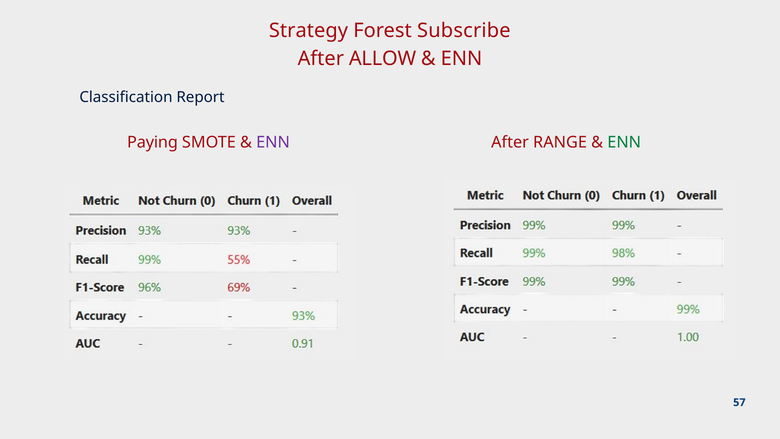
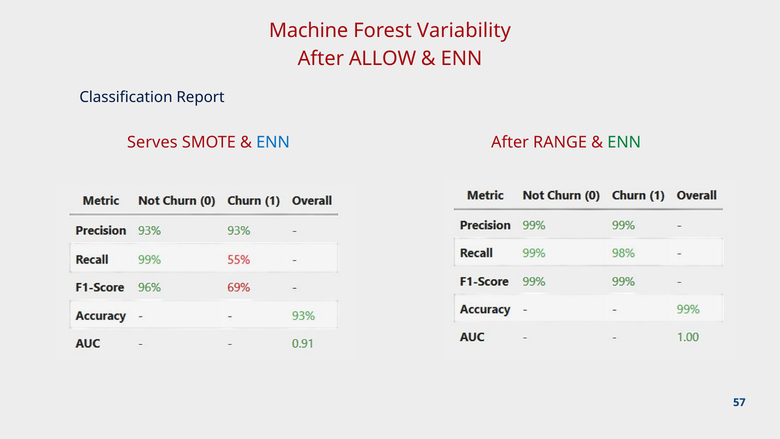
Strategy: Strategy -> Machine
Subscribe: Subscribe -> Variability
Paying: Paying -> Serves
ENN at (273, 142) colour: purple -> blue
